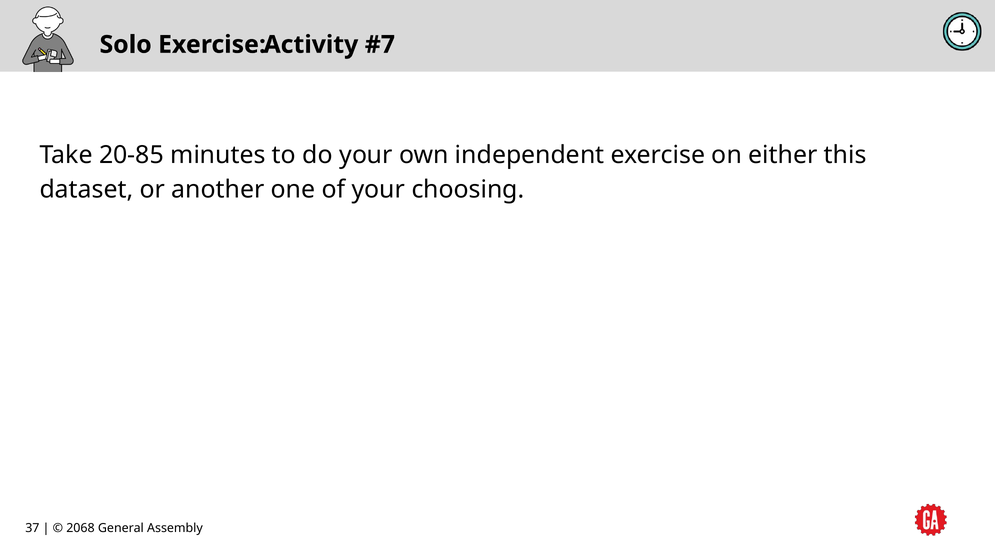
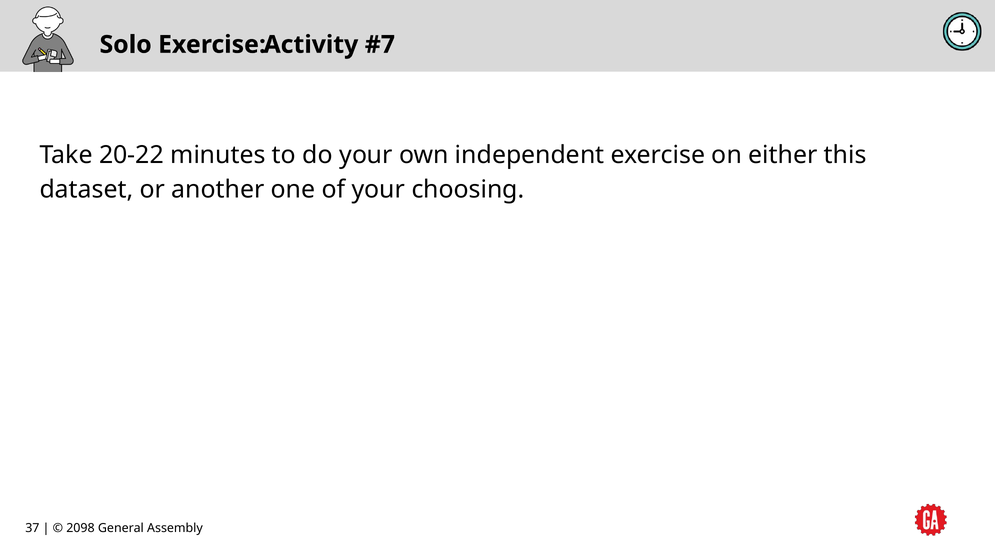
20-85: 20-85 -> 20-22
2068: 2068 -> 2098
